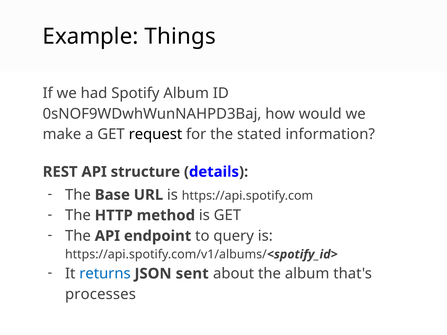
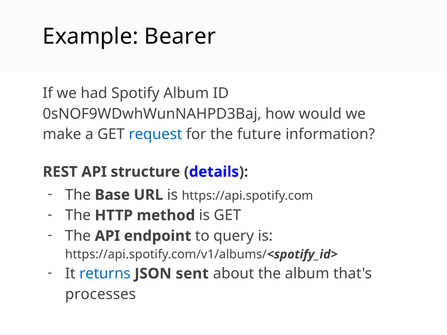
Things: Things -> Bearer
request colour: black -> blue
stated: stated -> future
